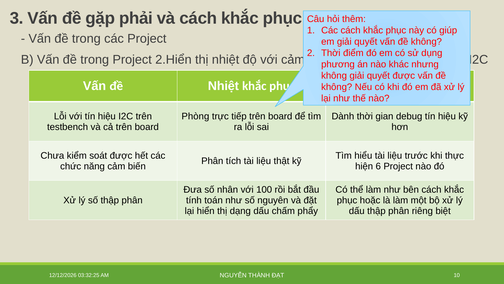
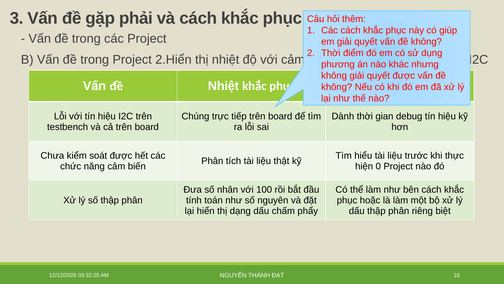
Phòng at (195, 116): Phòng -> Chúng
6: 6 -> 0
